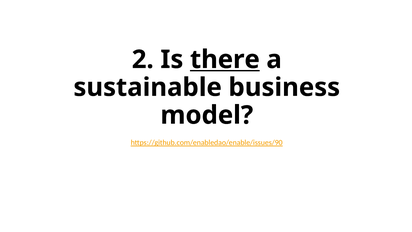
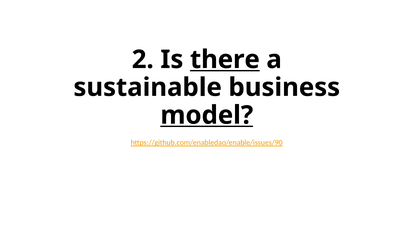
model underline: none -> present
